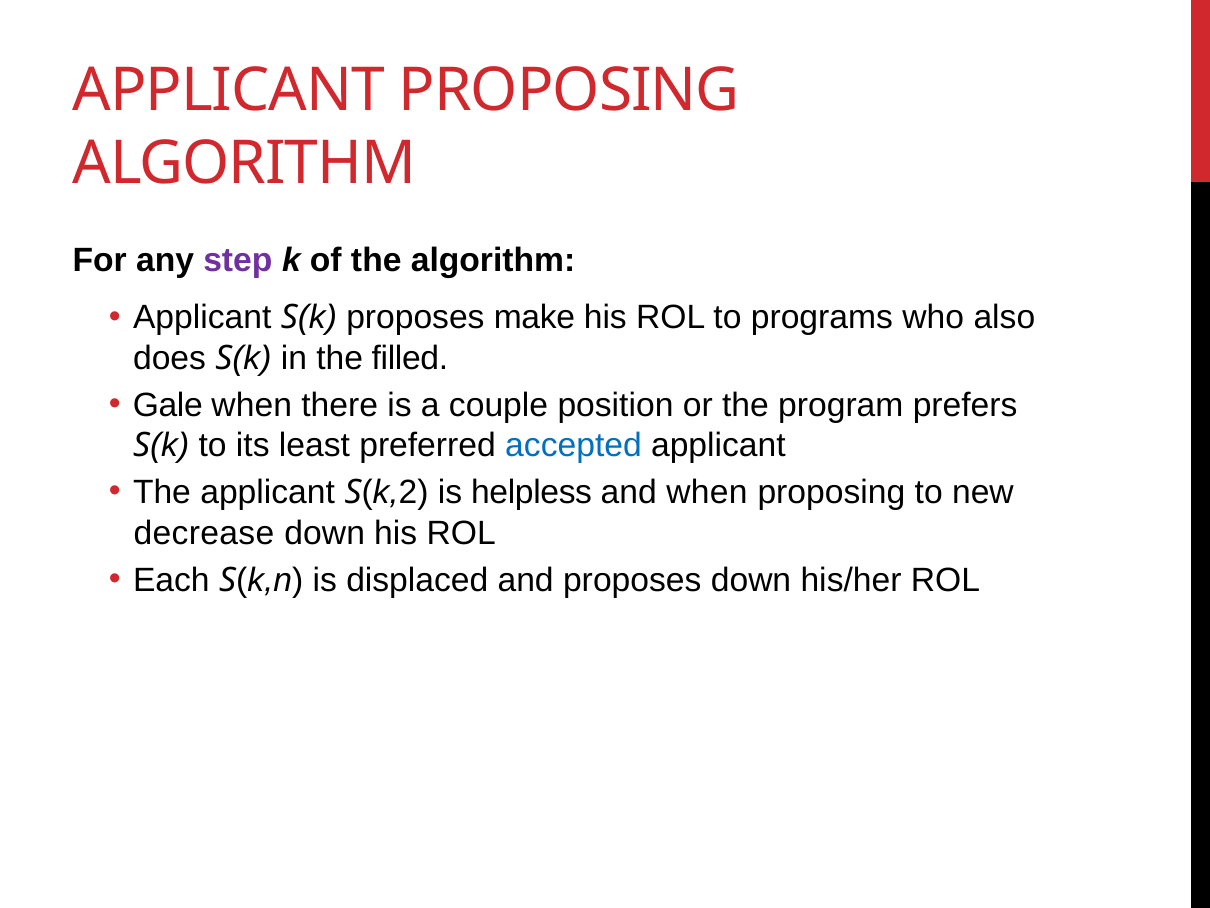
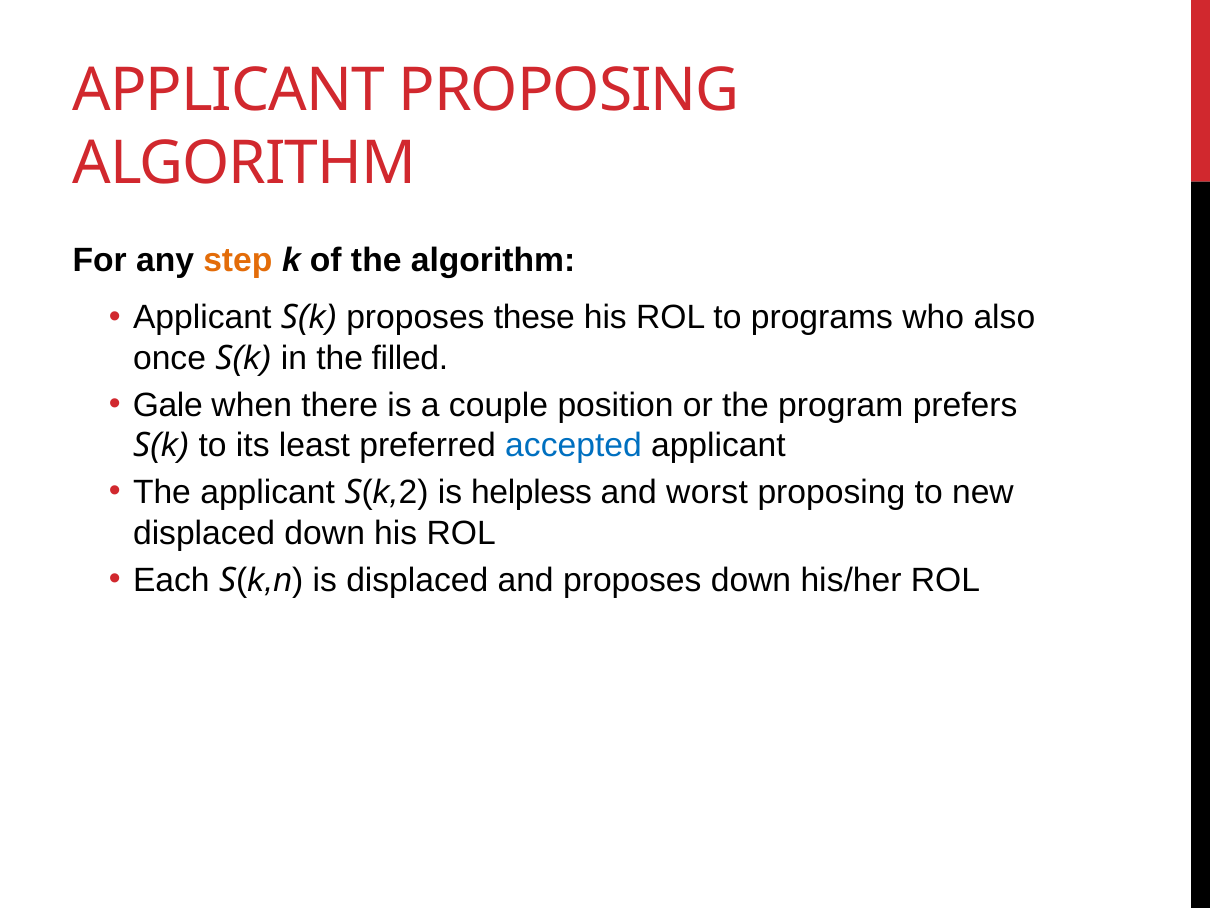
step colour: purple -> orange
make: make -> these
does: does -> once
and when: when -> worst
decrease at (204, 533): decrease -> displaced
